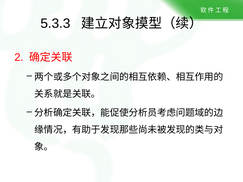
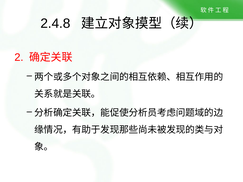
5.3.3: 5.3.3 -> 2.4.8
